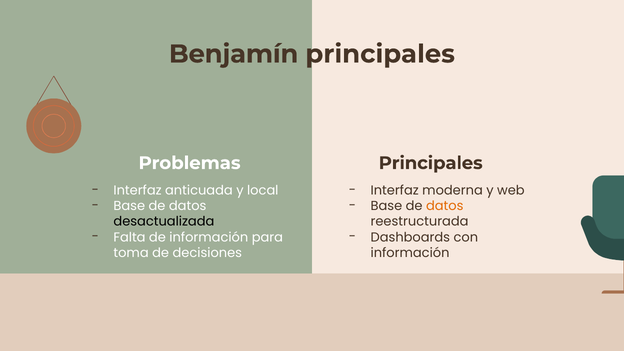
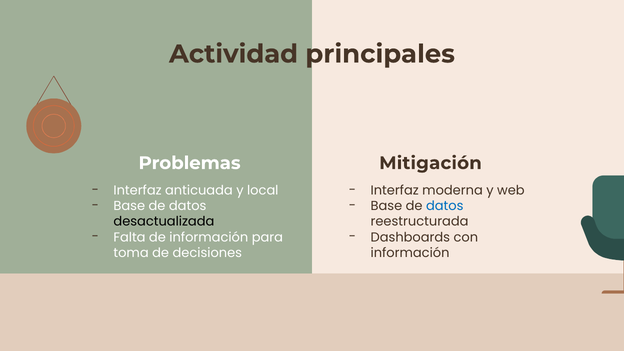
Benjamín: Benjamín -> Actividad
Problemas Principales: Principales -> Mitigación
datos at (445, 206) colour: orange -> blue
